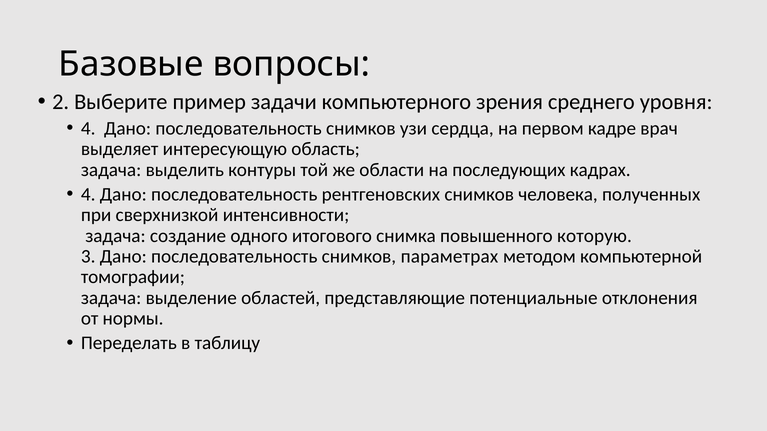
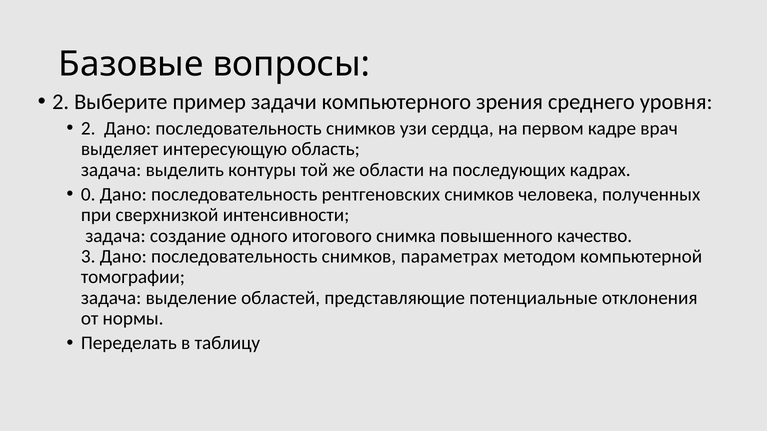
4 at (88, 129): 4 -> 2
4 at (88, 195): 4 -> 0
которую: которую -> качество
